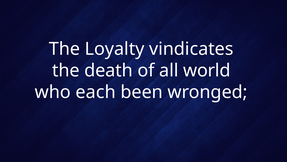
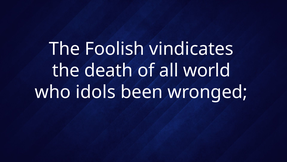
Loyalty: Loyalty -> Foolish
each: each -> idols
